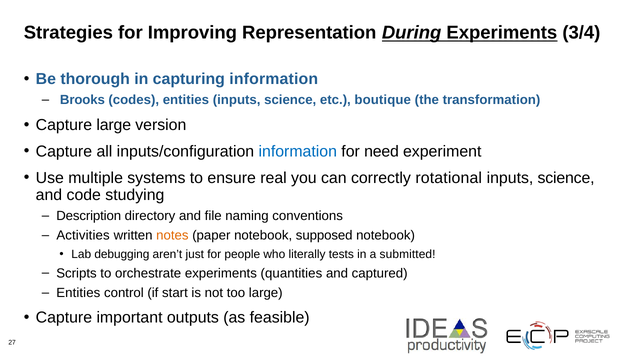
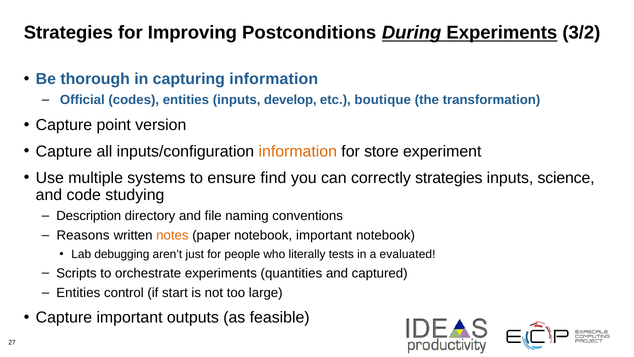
Representation: Representation -> Postconditions
3/4: 3/4 -> 3/2
Brooks: Brooks -> Official
entities inputs science: science -> develop
Capture large: large -> point
information at (298, 151) colour: blue -> orange
need: need -> store
real: real -> find
correctly rotational: rotational -> strategies
Activities: Activities -> Reasons
notebook supposed: supposed -> important
submitted: submitted -> evaluated
